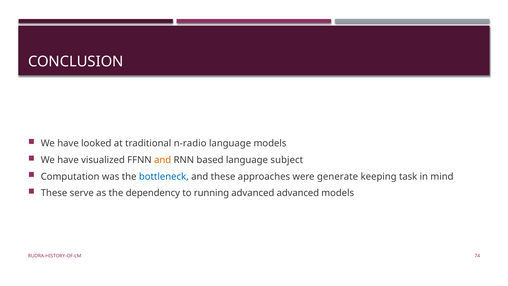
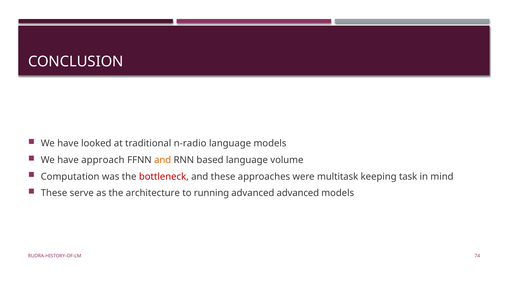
visualized: visualized -> approach
subject: subject -> volume
bottleneck colour: blue -> red
generate: generate -> multitask
dependency: dependency -> architecture
